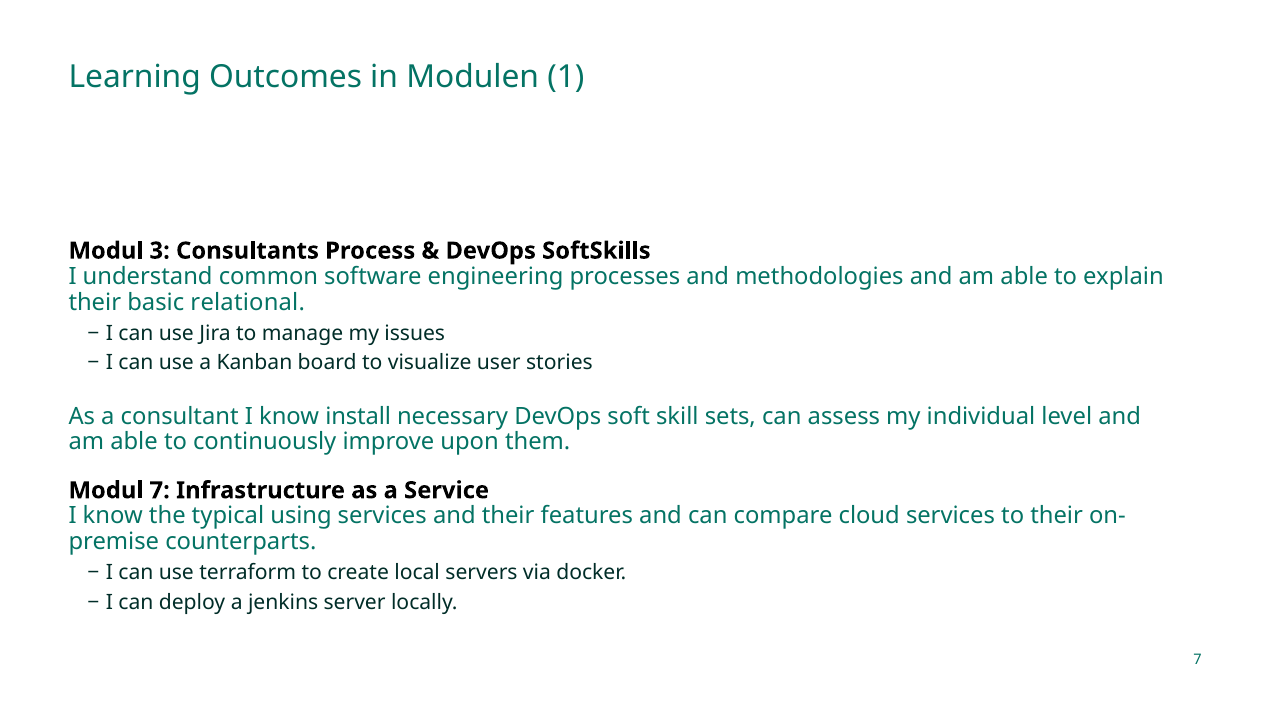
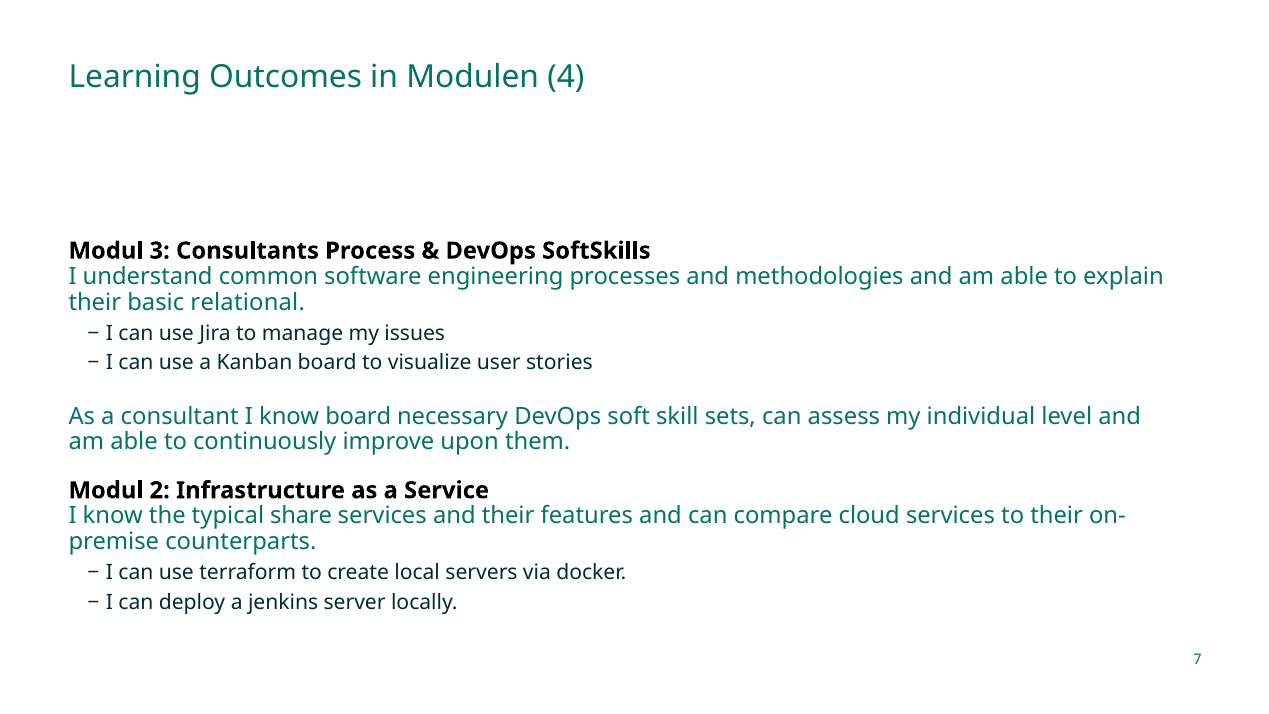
1: 1 -> 4
know install: install -> board
Modul 7: 7 -> 2
using: using -> share
